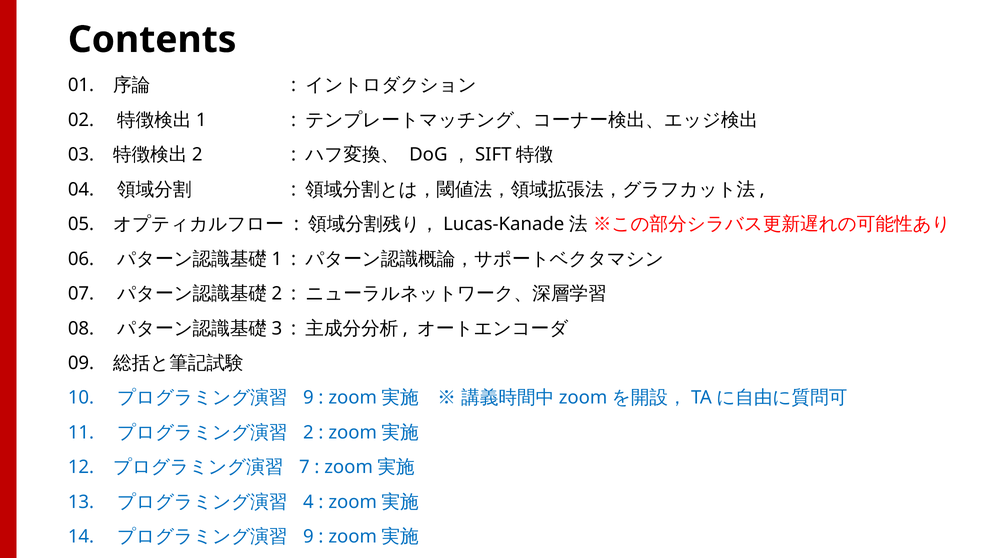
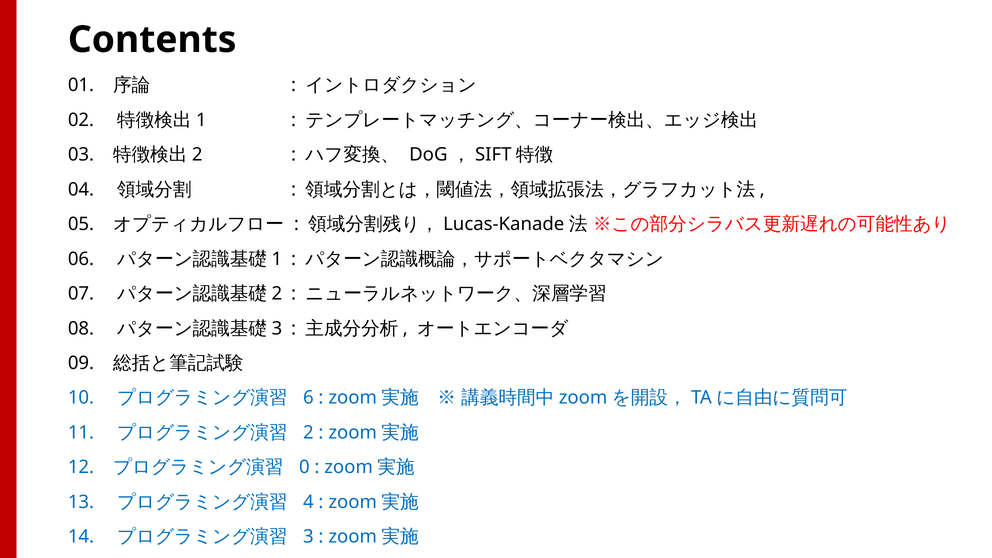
9 at (308, 398): 9 -> 6
7: 7 -> 0
9 at (308, 537): 9 -> 3
